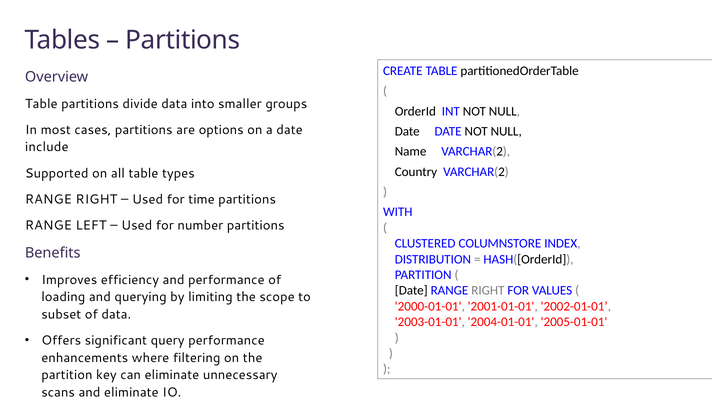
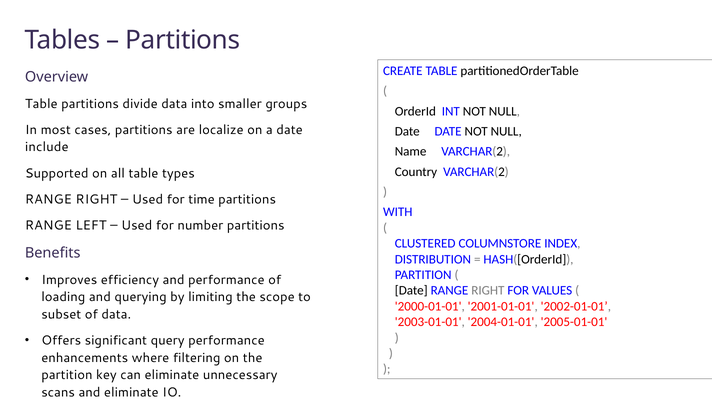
options: options -> localize
